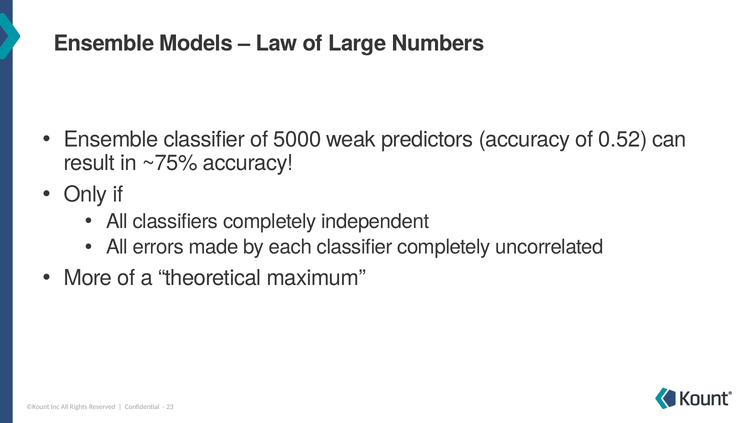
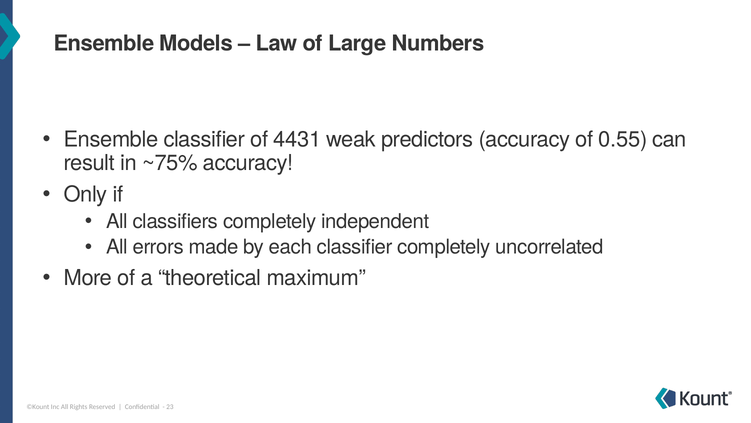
5000: 5000 -> 4431
0.52: 0.52 -> 0.55
